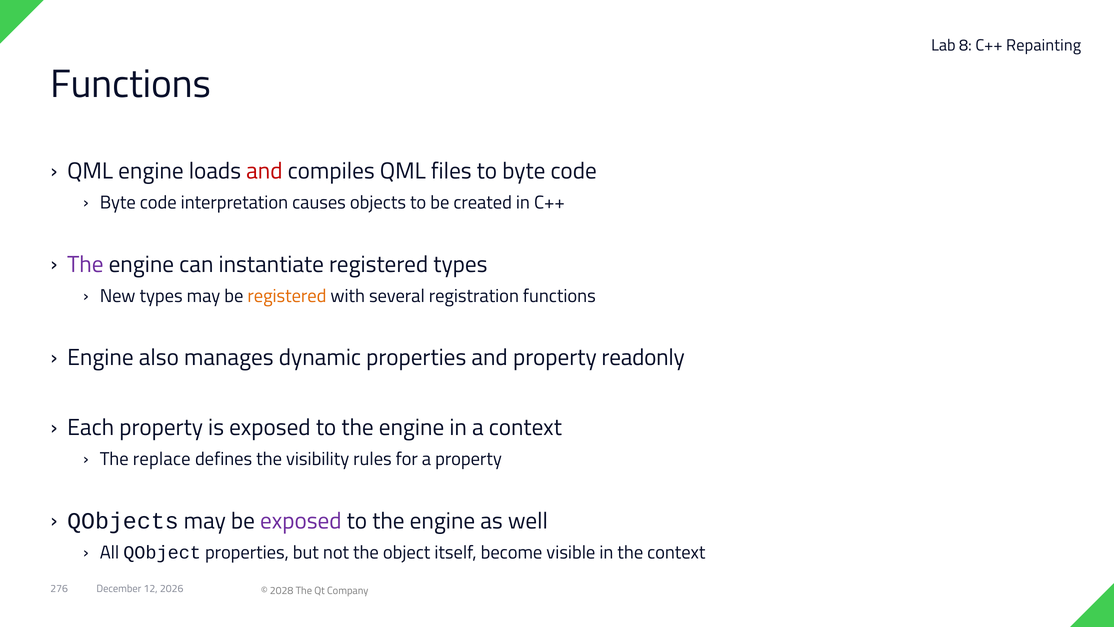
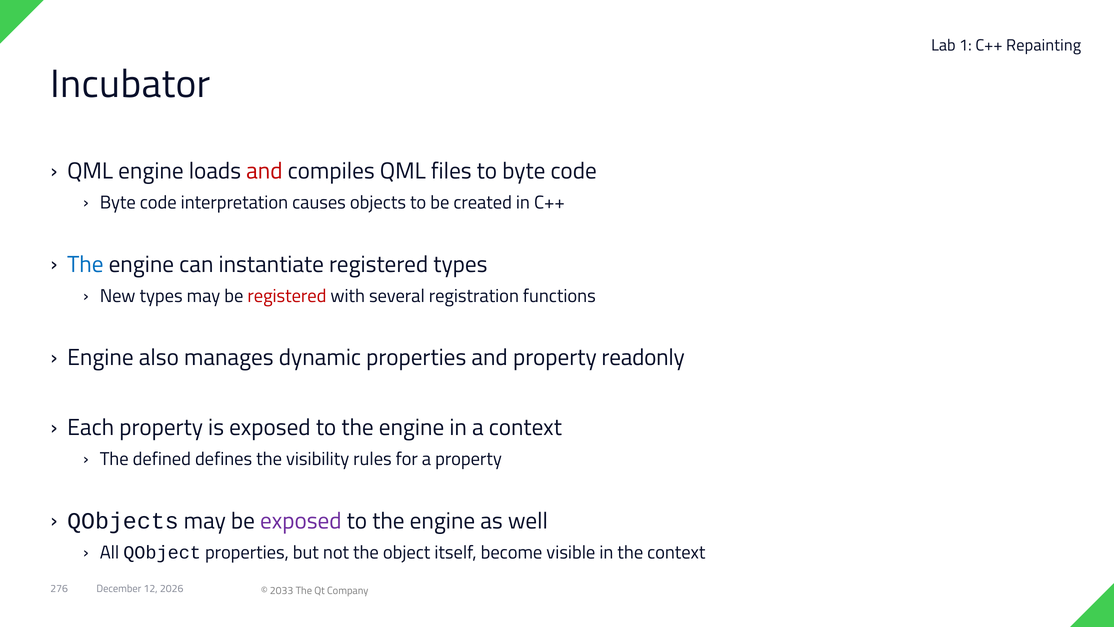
8: 8 -> 1
Functions at (131, 84): Functions -> Incubator
The at (85, 264) colour: purple -> blue
registered at (287, 296) colour: orange -> red
replace: replace -> defined
2028: 2028 -> 2033
